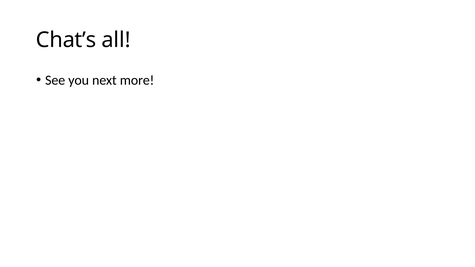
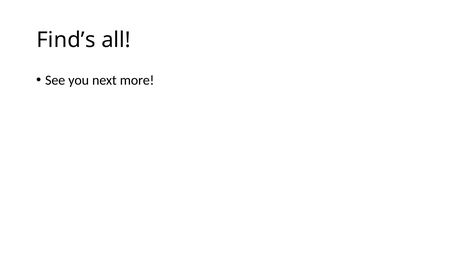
Chat’s: Chat’s -> Find’s
